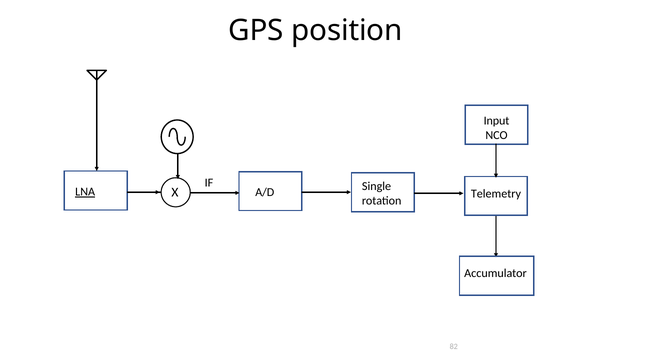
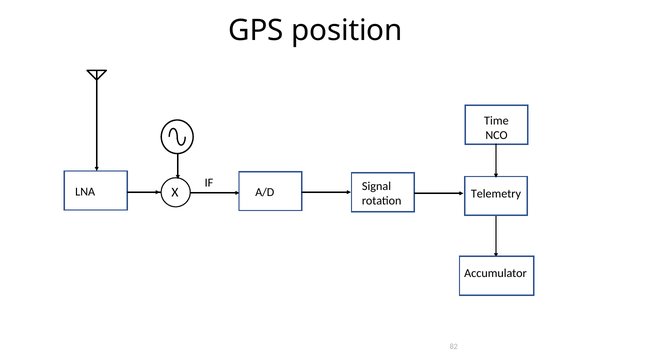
Input: Input -> Time
Single: Single -> Signal
LNA underline: present -> none
